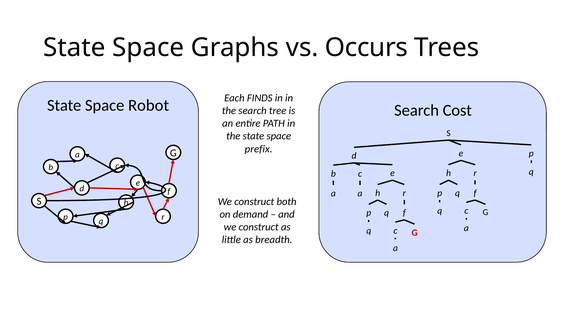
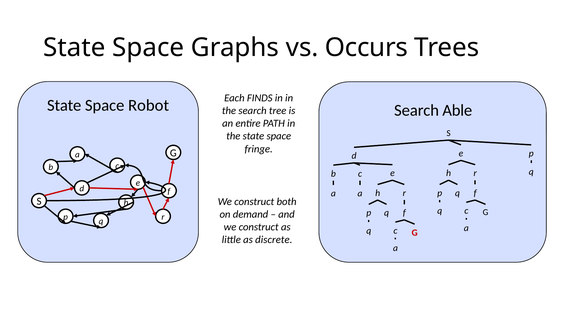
Cost: Cost -> Able
prefix: prefix -> fringe
breadth: breadth -> discrete
